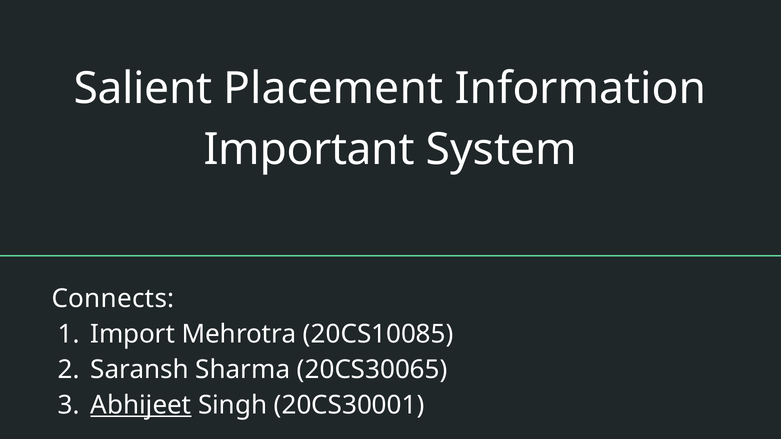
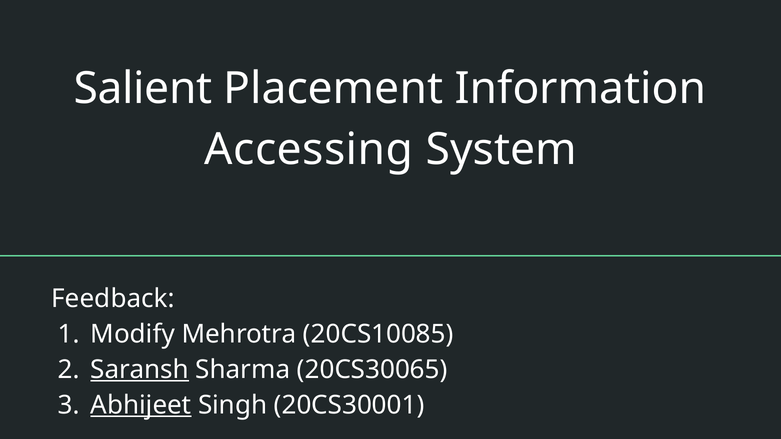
Important: Important -> Accessing
Connects: Connects -> Feedback
Import: Import -> Modify
Saransh underline: none -> present
